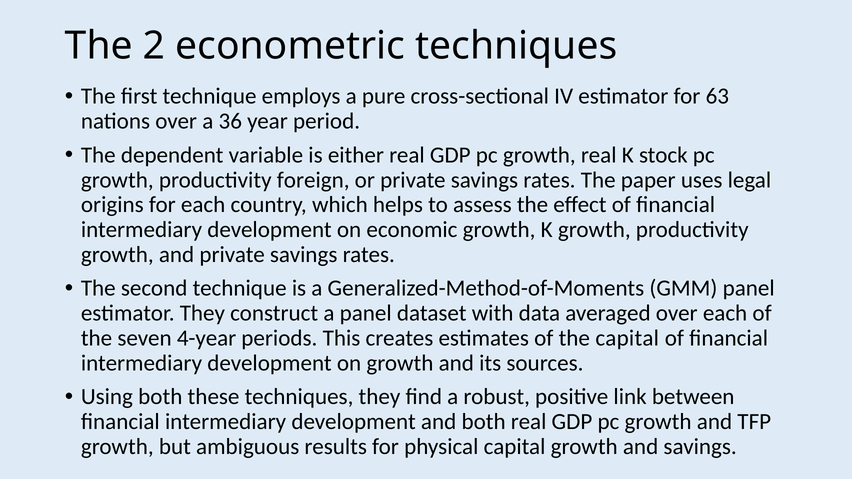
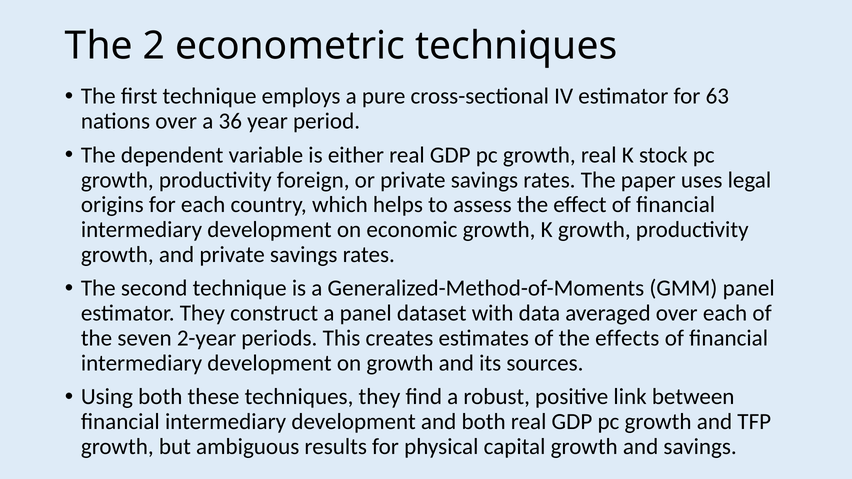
4-year: 4-year -> 2-year
the capital: capital -> effects
